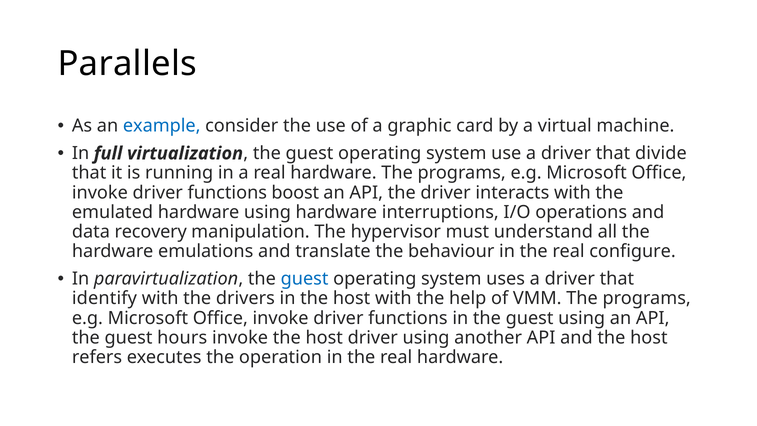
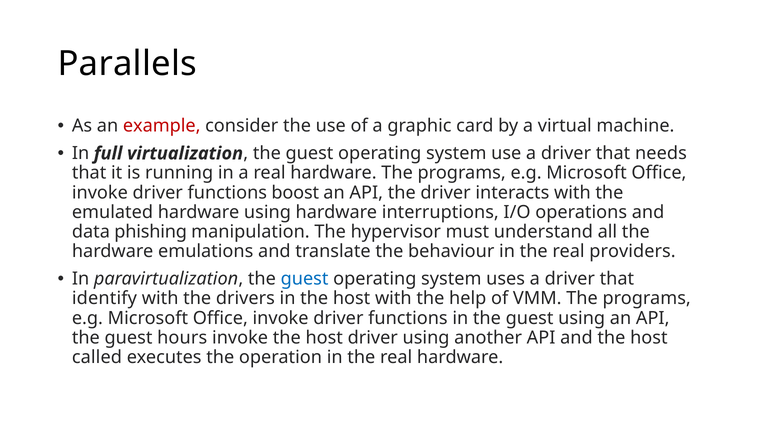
example colour: blue -> red
divide: divide -> needs
recovery: recovery -> phishing
configure: configure -> providers
refers: refers -> called
